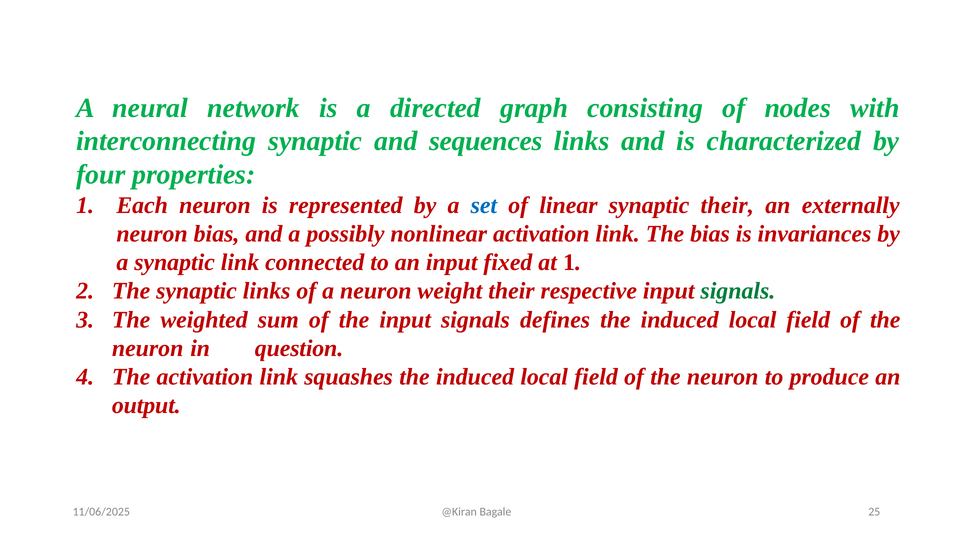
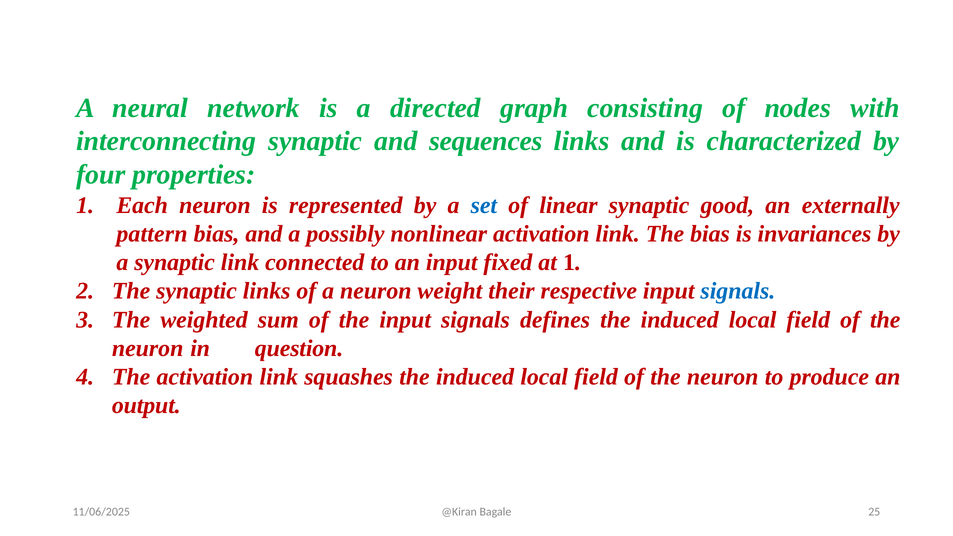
synaptic their: their -> good
neuron at (152, 234): neuron -> pattern
signals at (738, 291) colour: green -> blue
